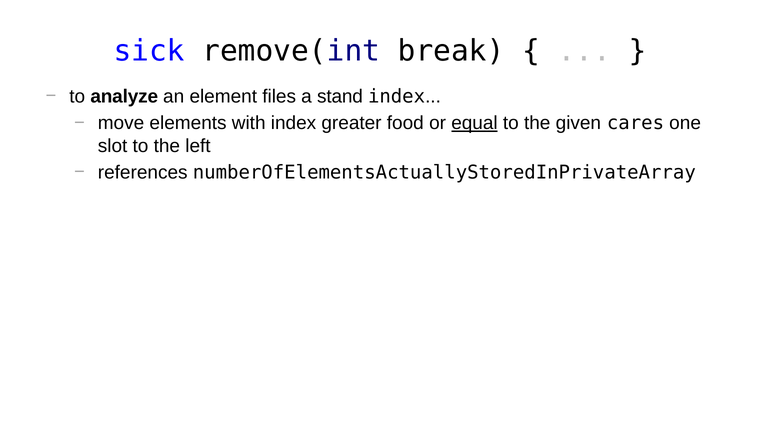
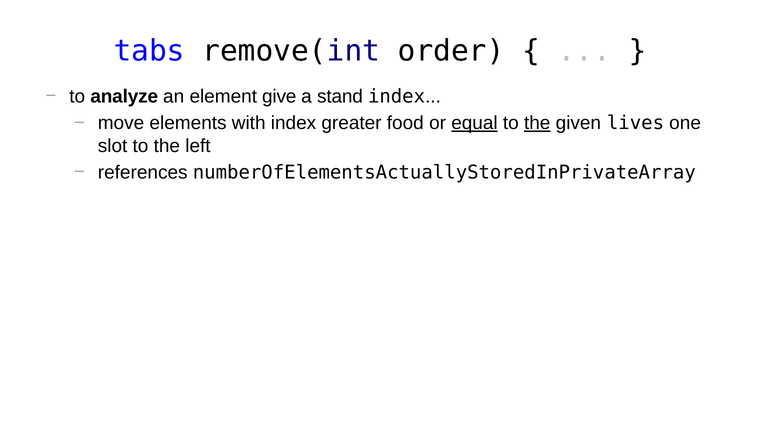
sick: sick -> tabs
break: break -> order
files: files -> give
the at (537, 123) underline: none -> present
cares: cares -> lives
